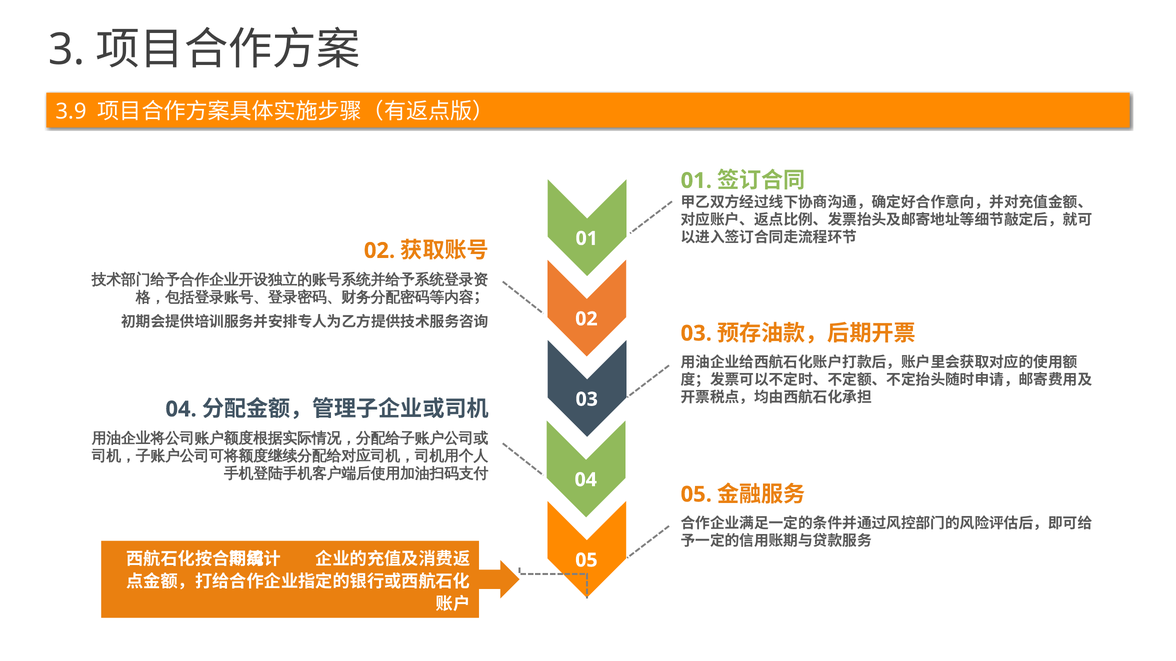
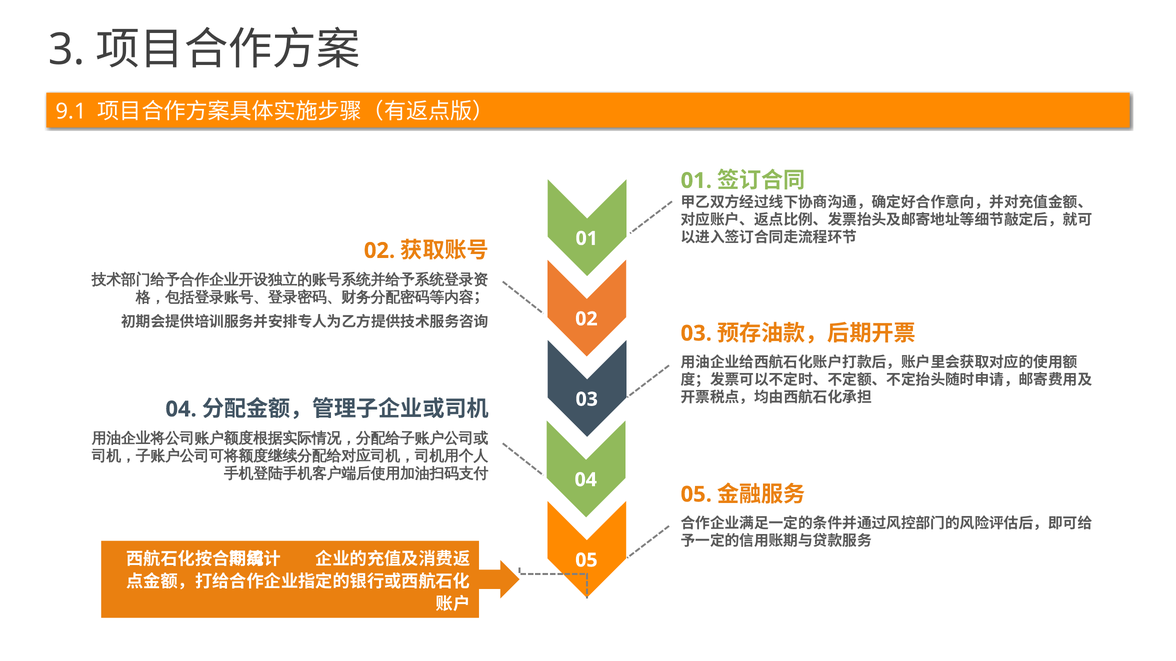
3.9: 3.9 -> 9.1
